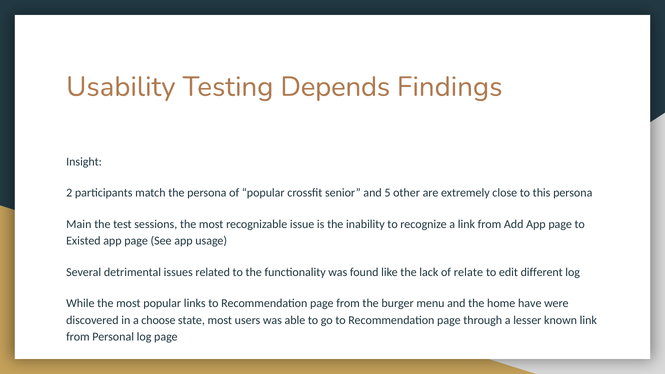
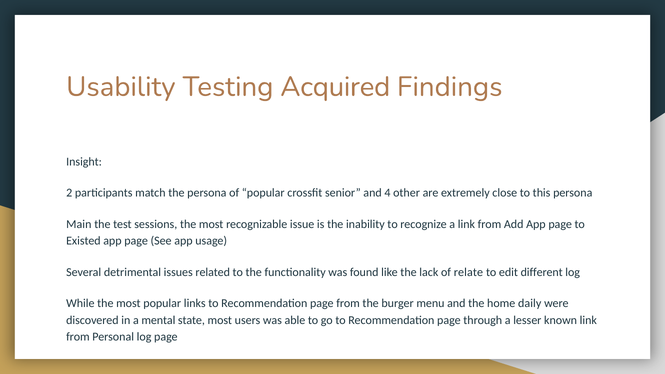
Depends: Depends -> Acquired
5: 5 -> 4
have: have -> daily
choose: choose -> mental
